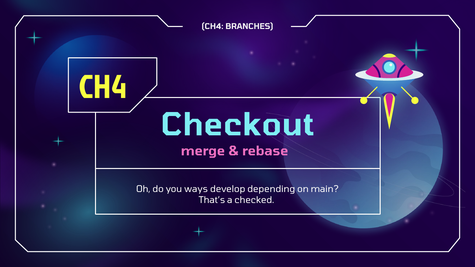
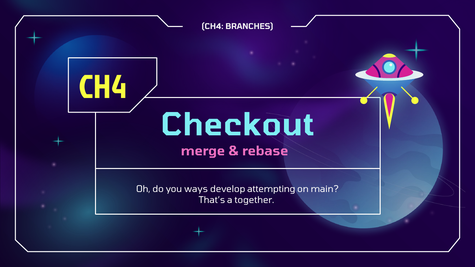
depending: depending -> attempting
checked: checked -> together
